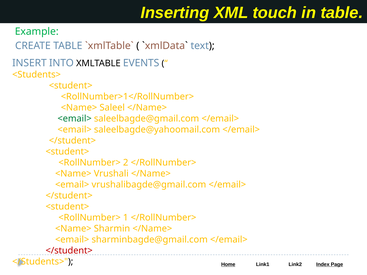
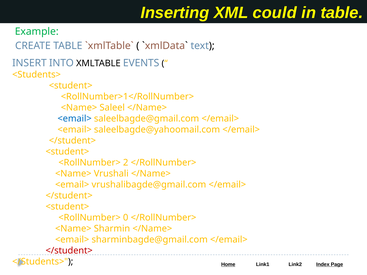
touch: touch -> could
<email> at (75, 119) colour: green -> blue
1: 1 -> 0
